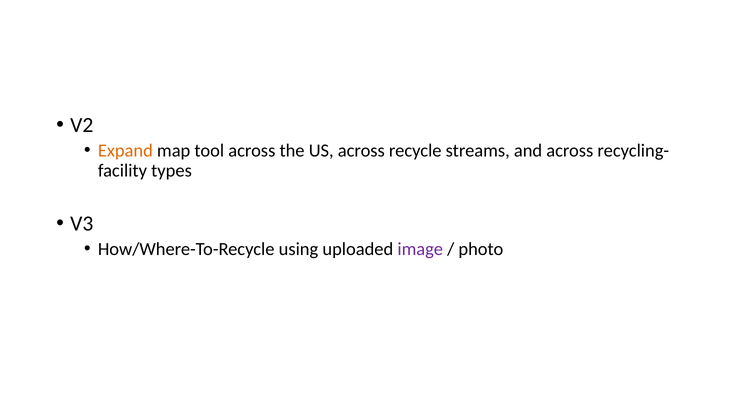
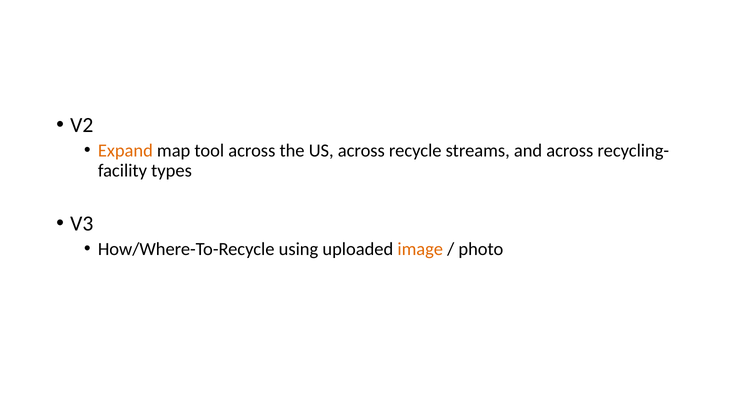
image colour: purple -> orange
